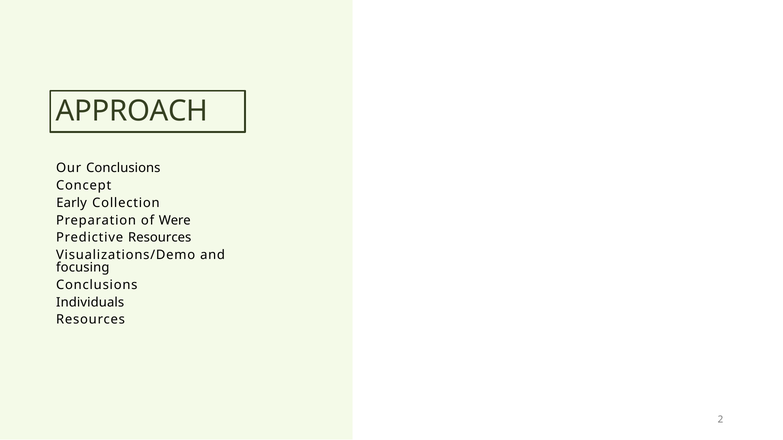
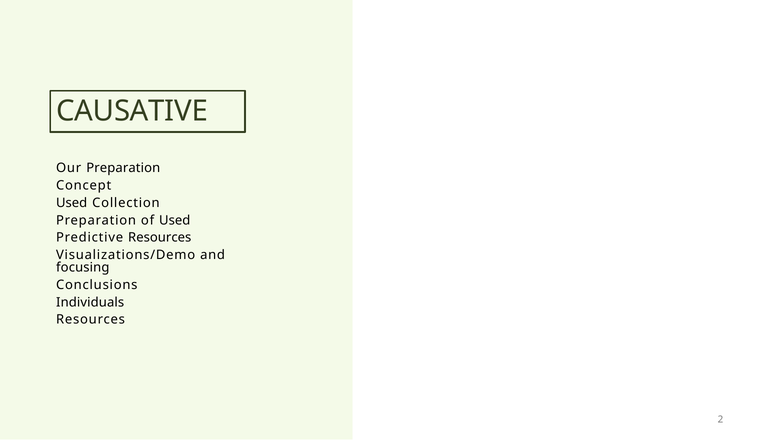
APPROACH: APPROACH -> CAUSATIVE
Our Conclusions: Conclusions -> Preparation
Early at (72, 203): Early -> Used
of Were: Were -> Used
